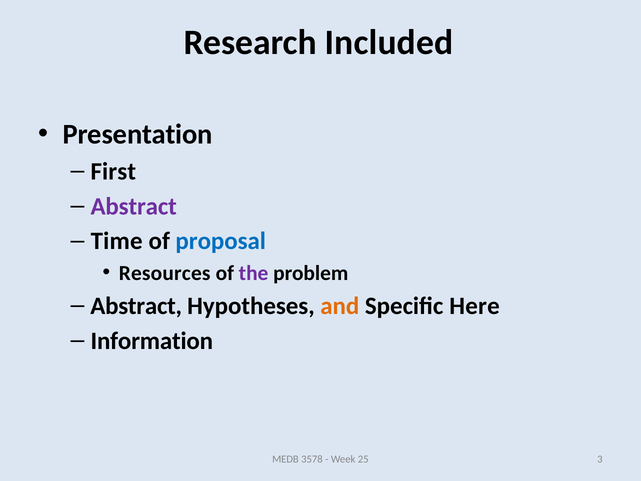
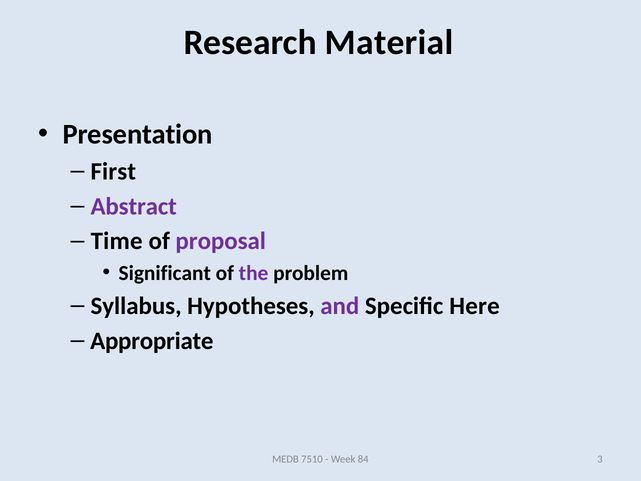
Included: Included -> Material
proposal colour: blue -> purple
Resources: Resources -> Significant
Abstract at (136, 306): Abstract -> Syllabus
and colour: orange -> purple
Information: Information -> Appropriate
3578: 3578 -> 7510
25: 25 -> 84
